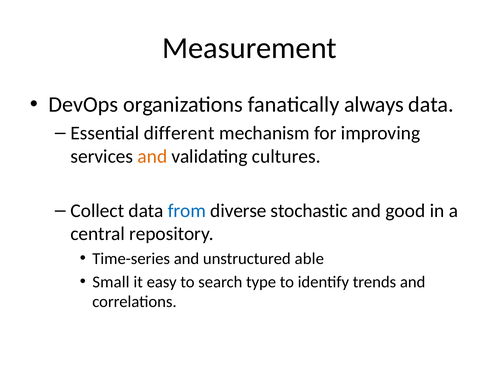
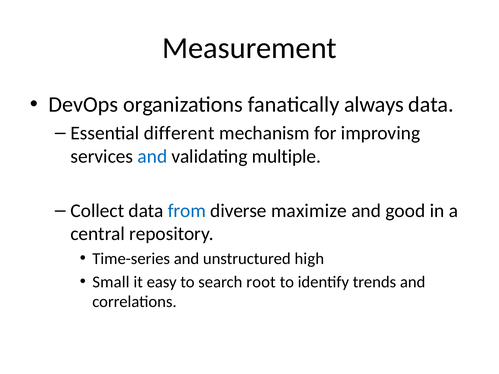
and at (152, 157) colour: orange -> blue
cultures: cultures -> multiple
stochastic: stochastic -> maximize
able: able -> high
type: type -> root
